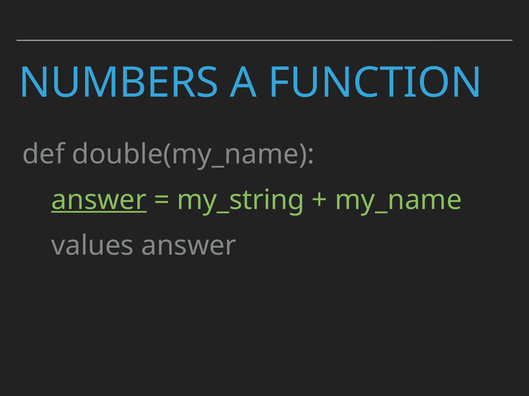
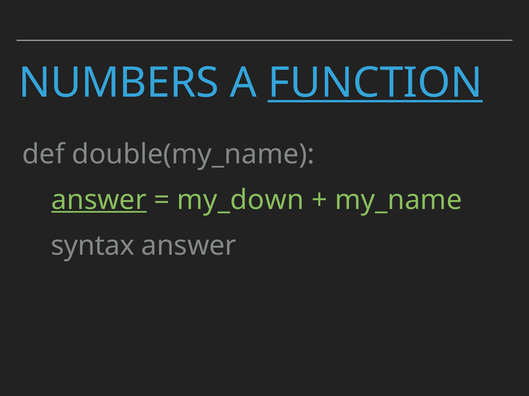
FUNCTION underline: none -> present
my_string: my_string -> my_down
values: values -> syntax
